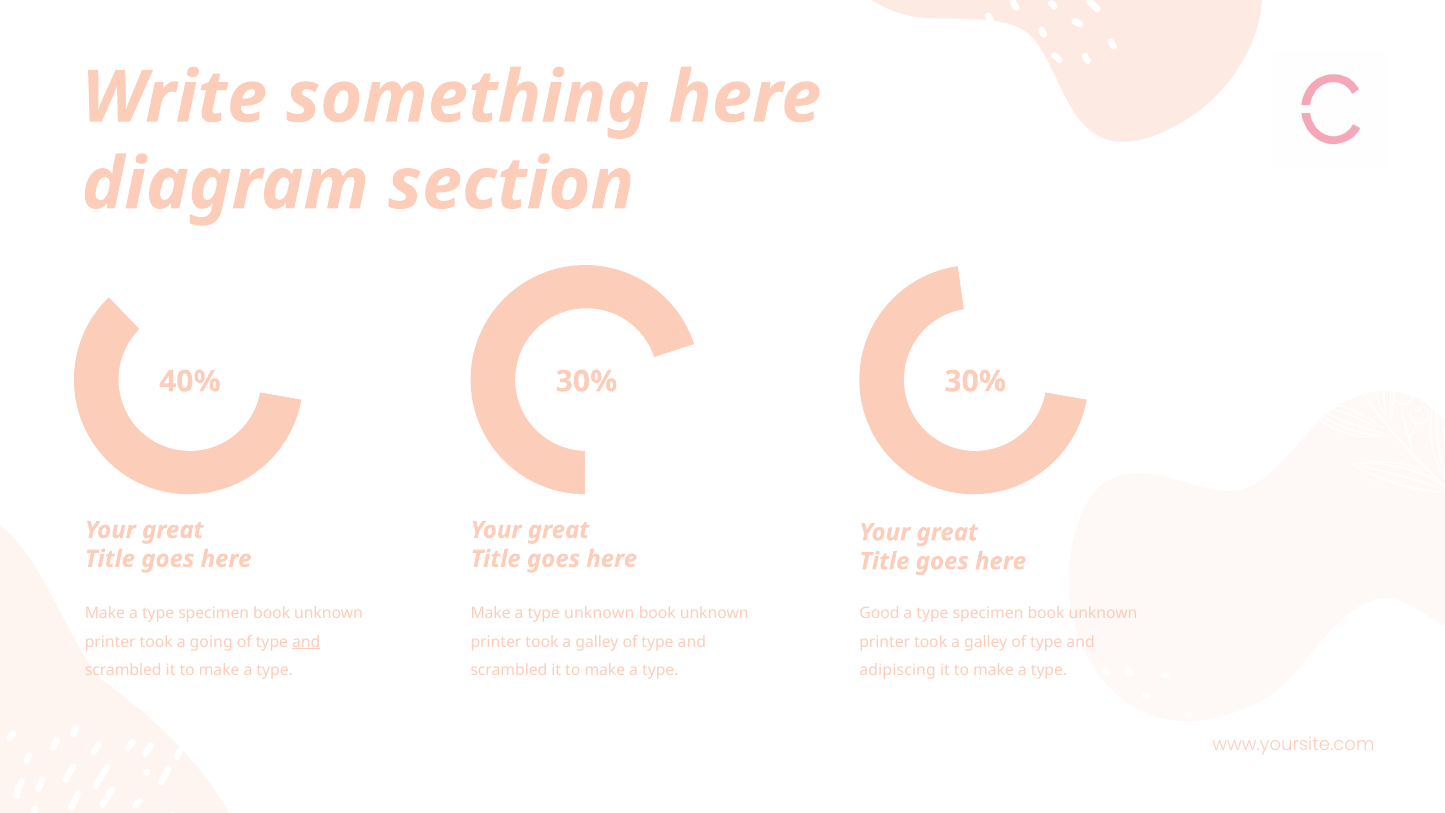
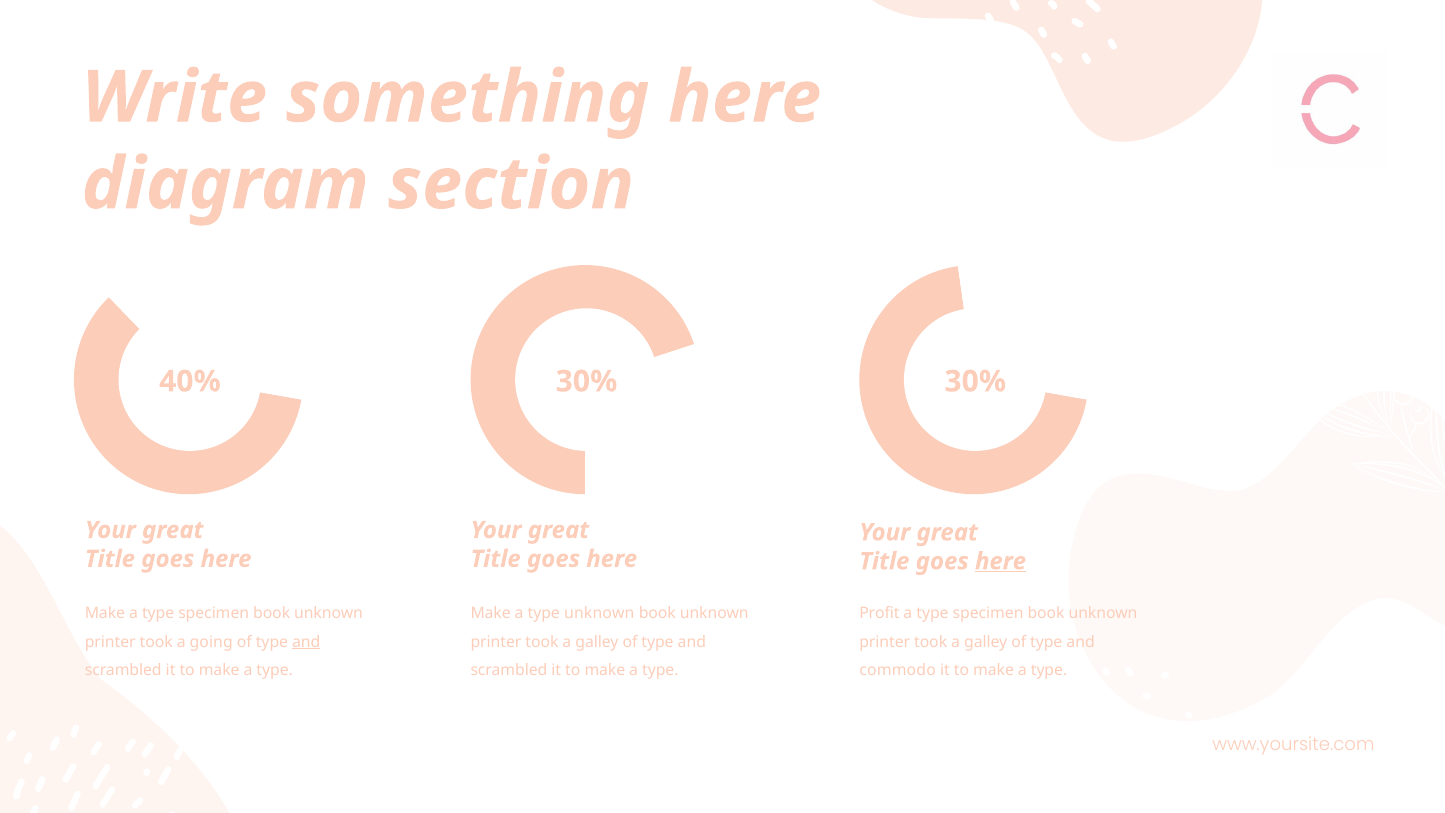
here at (1001, 561) underline: none -> present
Good: Good -> Profit
adipiscing: adipiscing -> commodo
